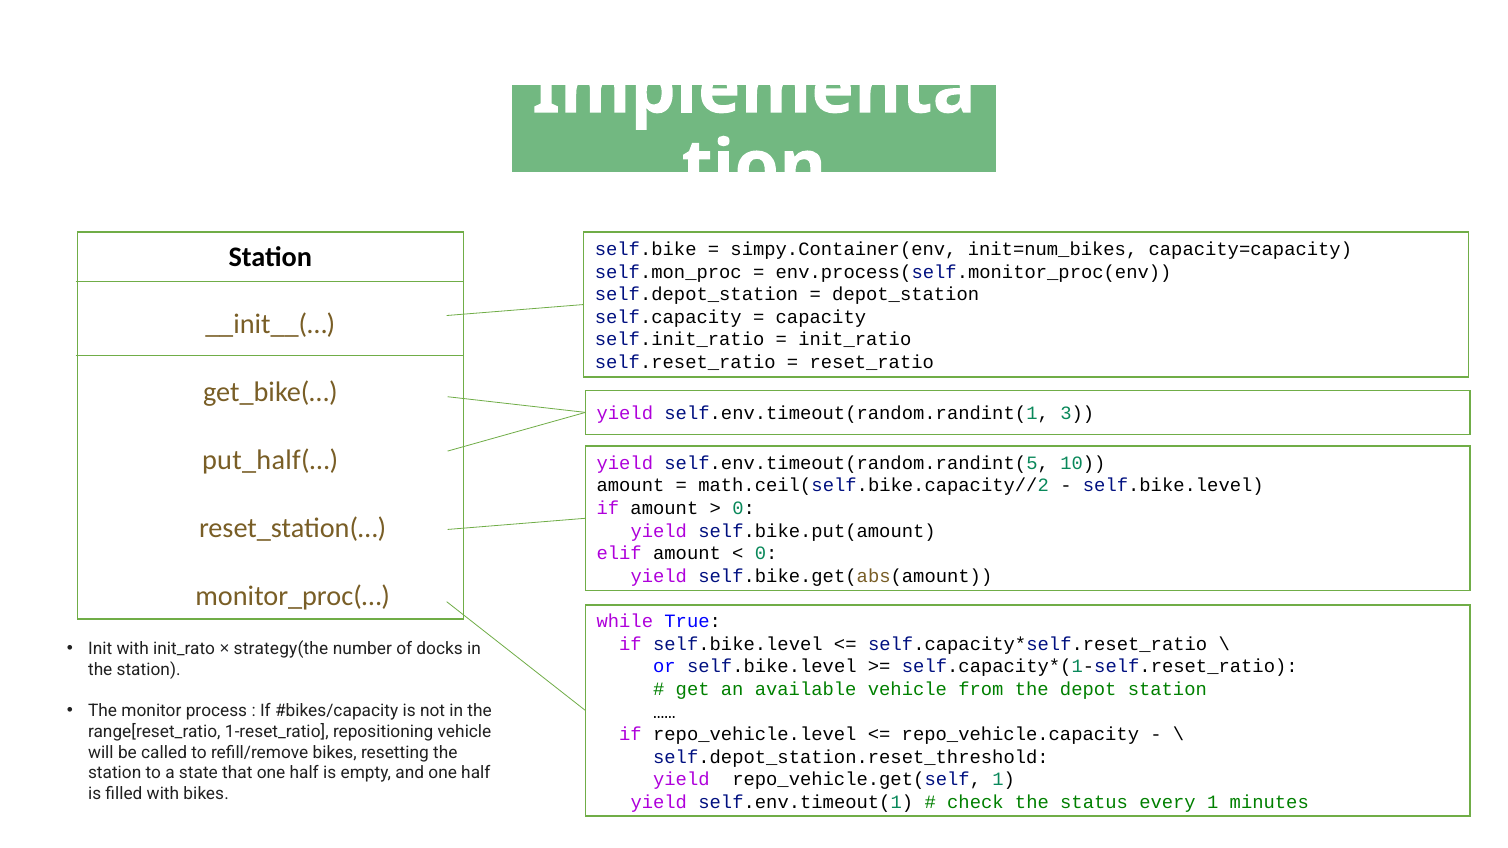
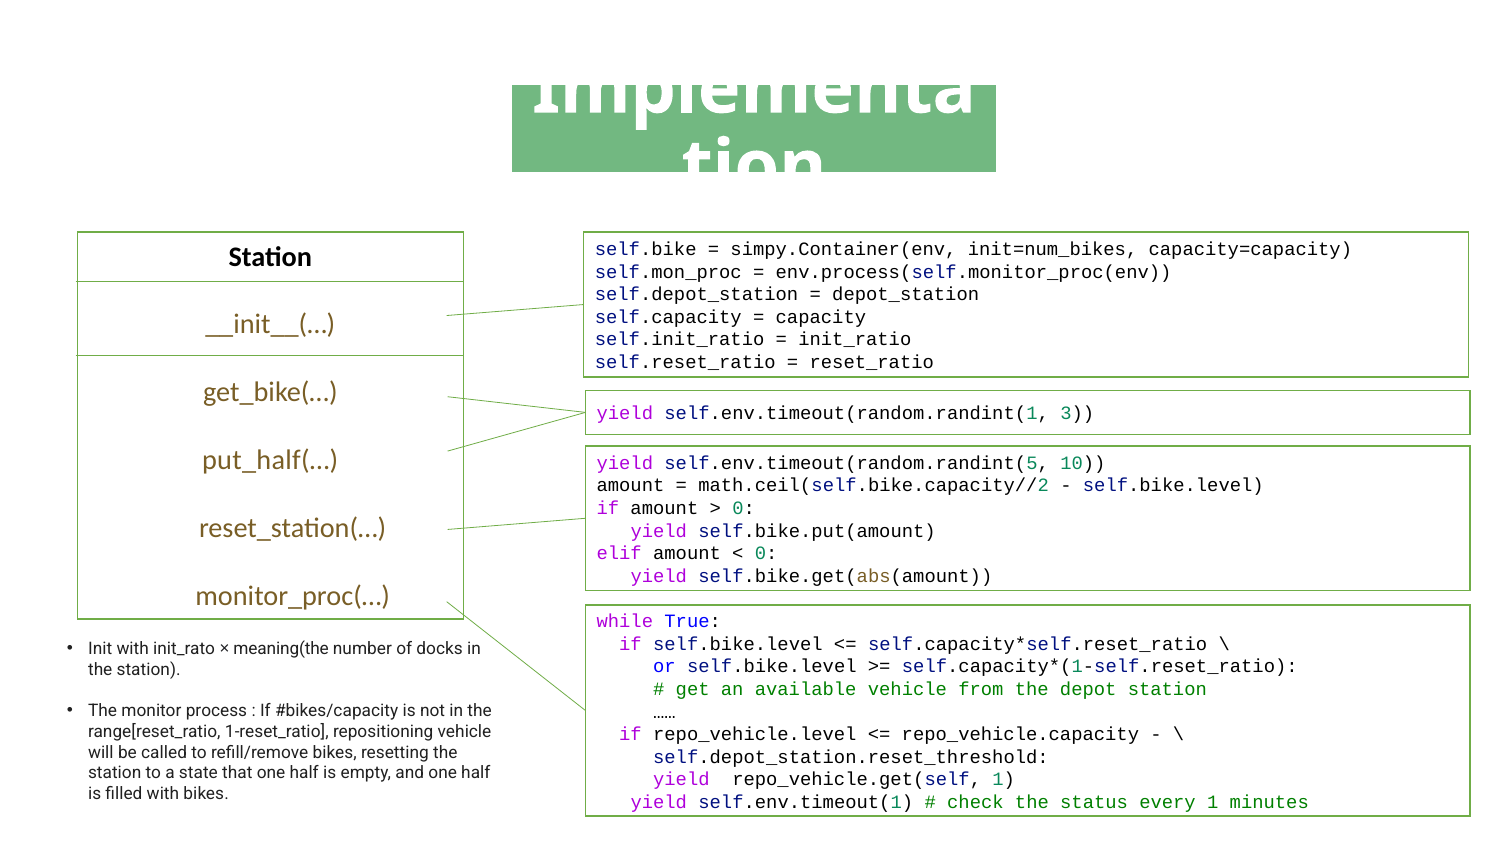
strategy(the: strategy(the -> meaning(the
